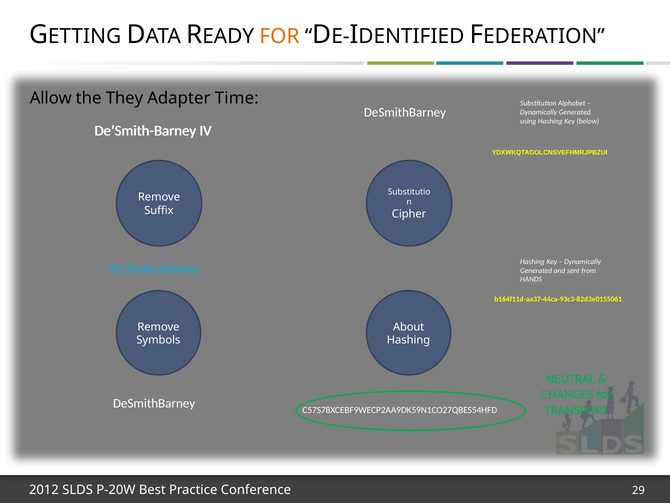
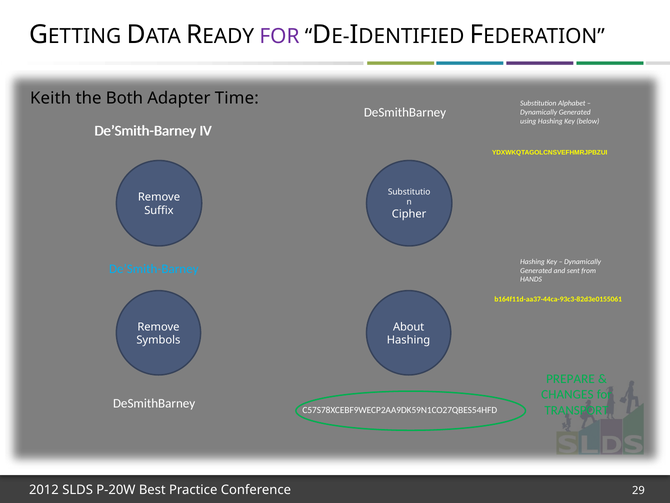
FOR at (279, 36) colour: orange -> purple
Allow: Allow -> Keith
They: They -> Both
NEUTRAL: NEUTRAL -> PREPARE
